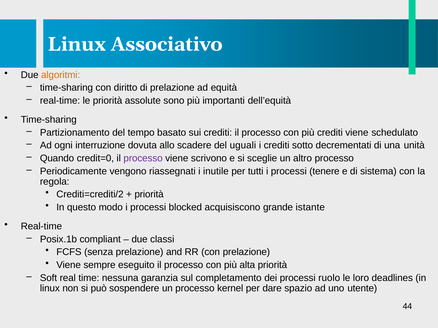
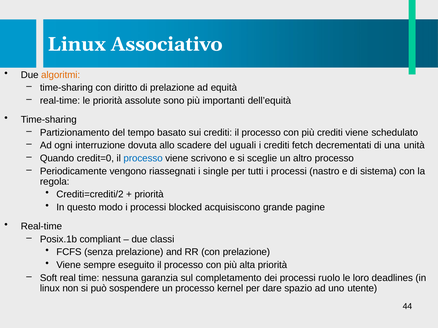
sotto: sotto -> fetch
processo at (143, 158) colour: purple -> blue
inutile: inutile -> single
tenere: tenere -> nastro
istante: istante -> pagine
